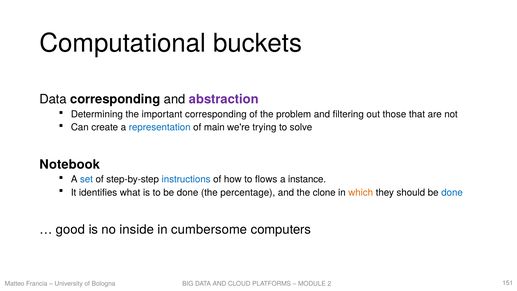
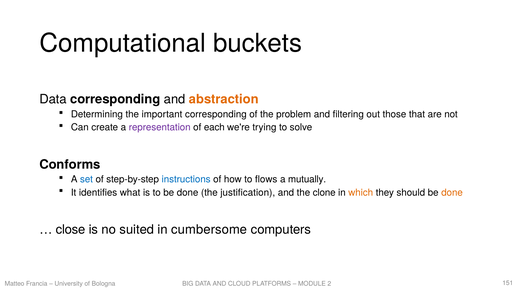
abstraction colour: purple -> orange
representation colour: blue -> purple
main: main -> each
Notebook: Notebook -> Conforms
instance: instance -> mutually
percentage: percentage -> justification
done at (452, 192) colour: blue -> orange
good: good -> close
inside: inside -> suited
